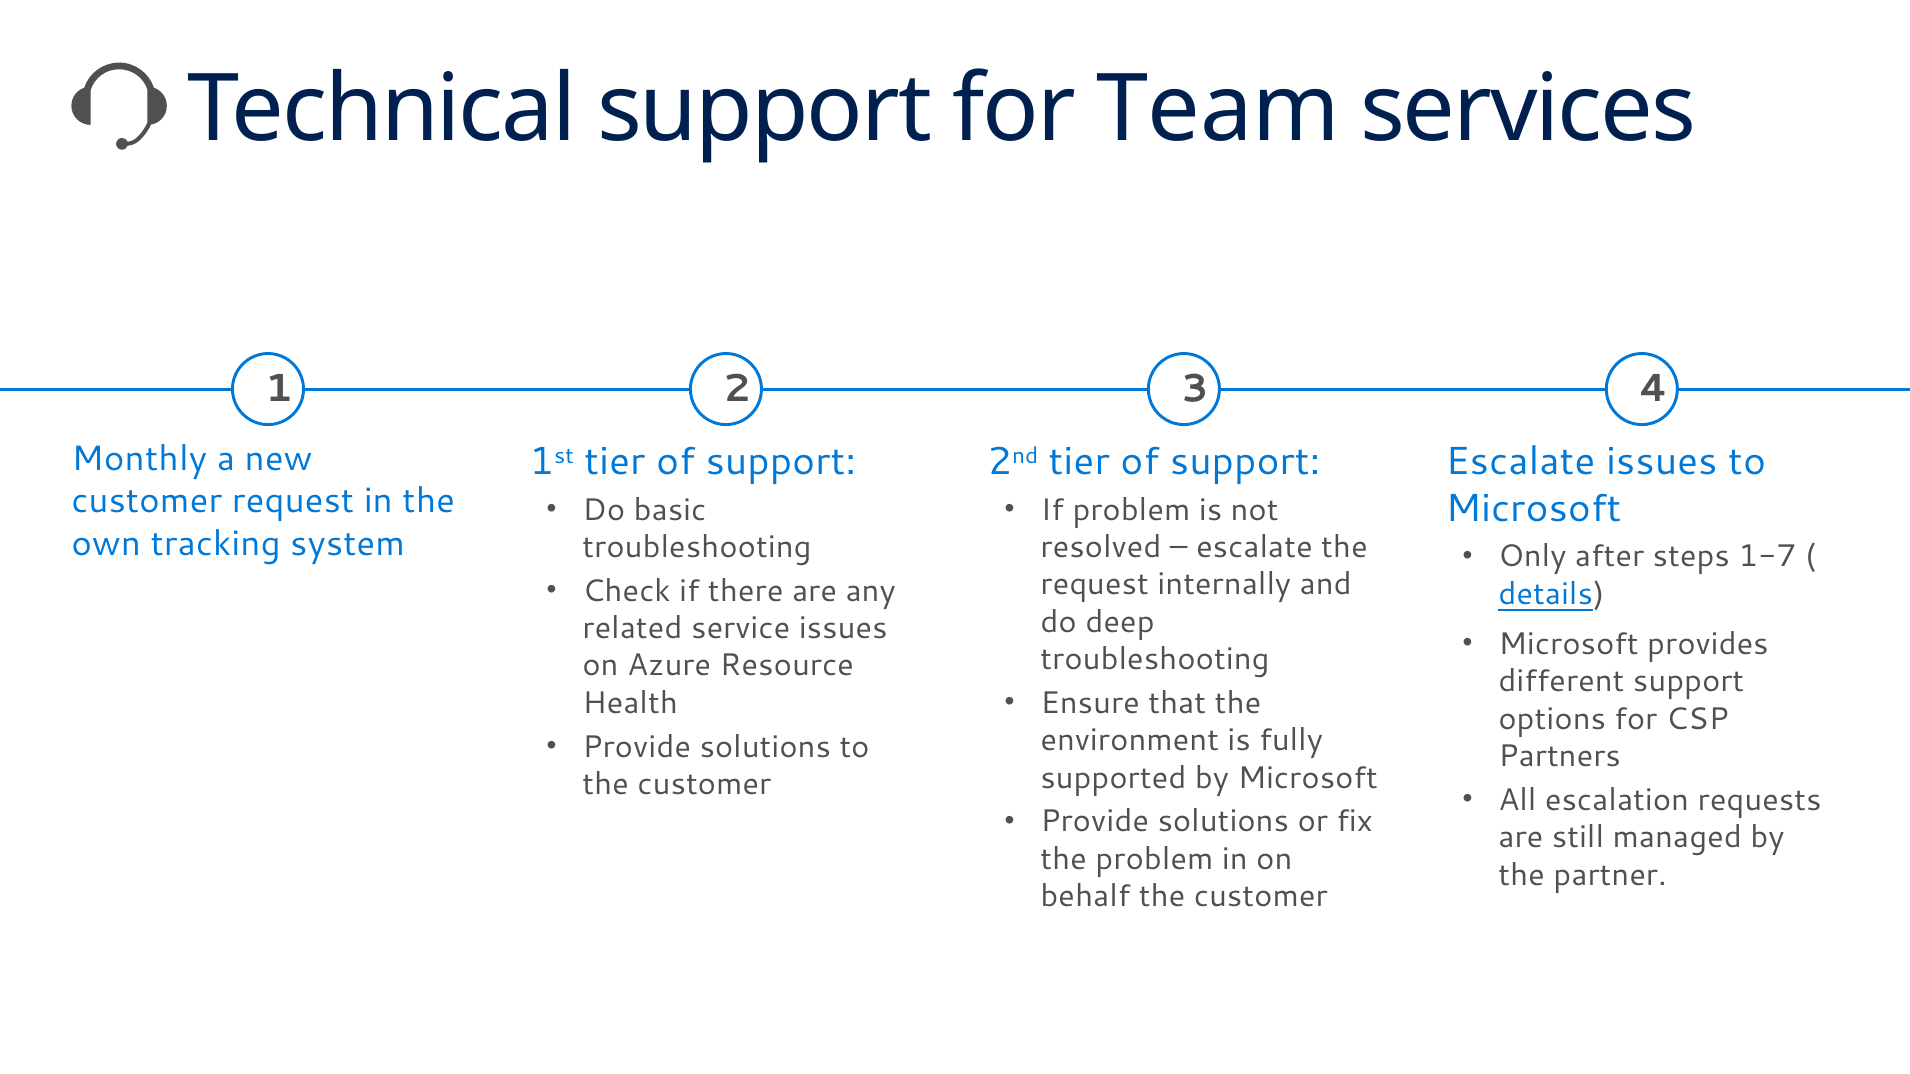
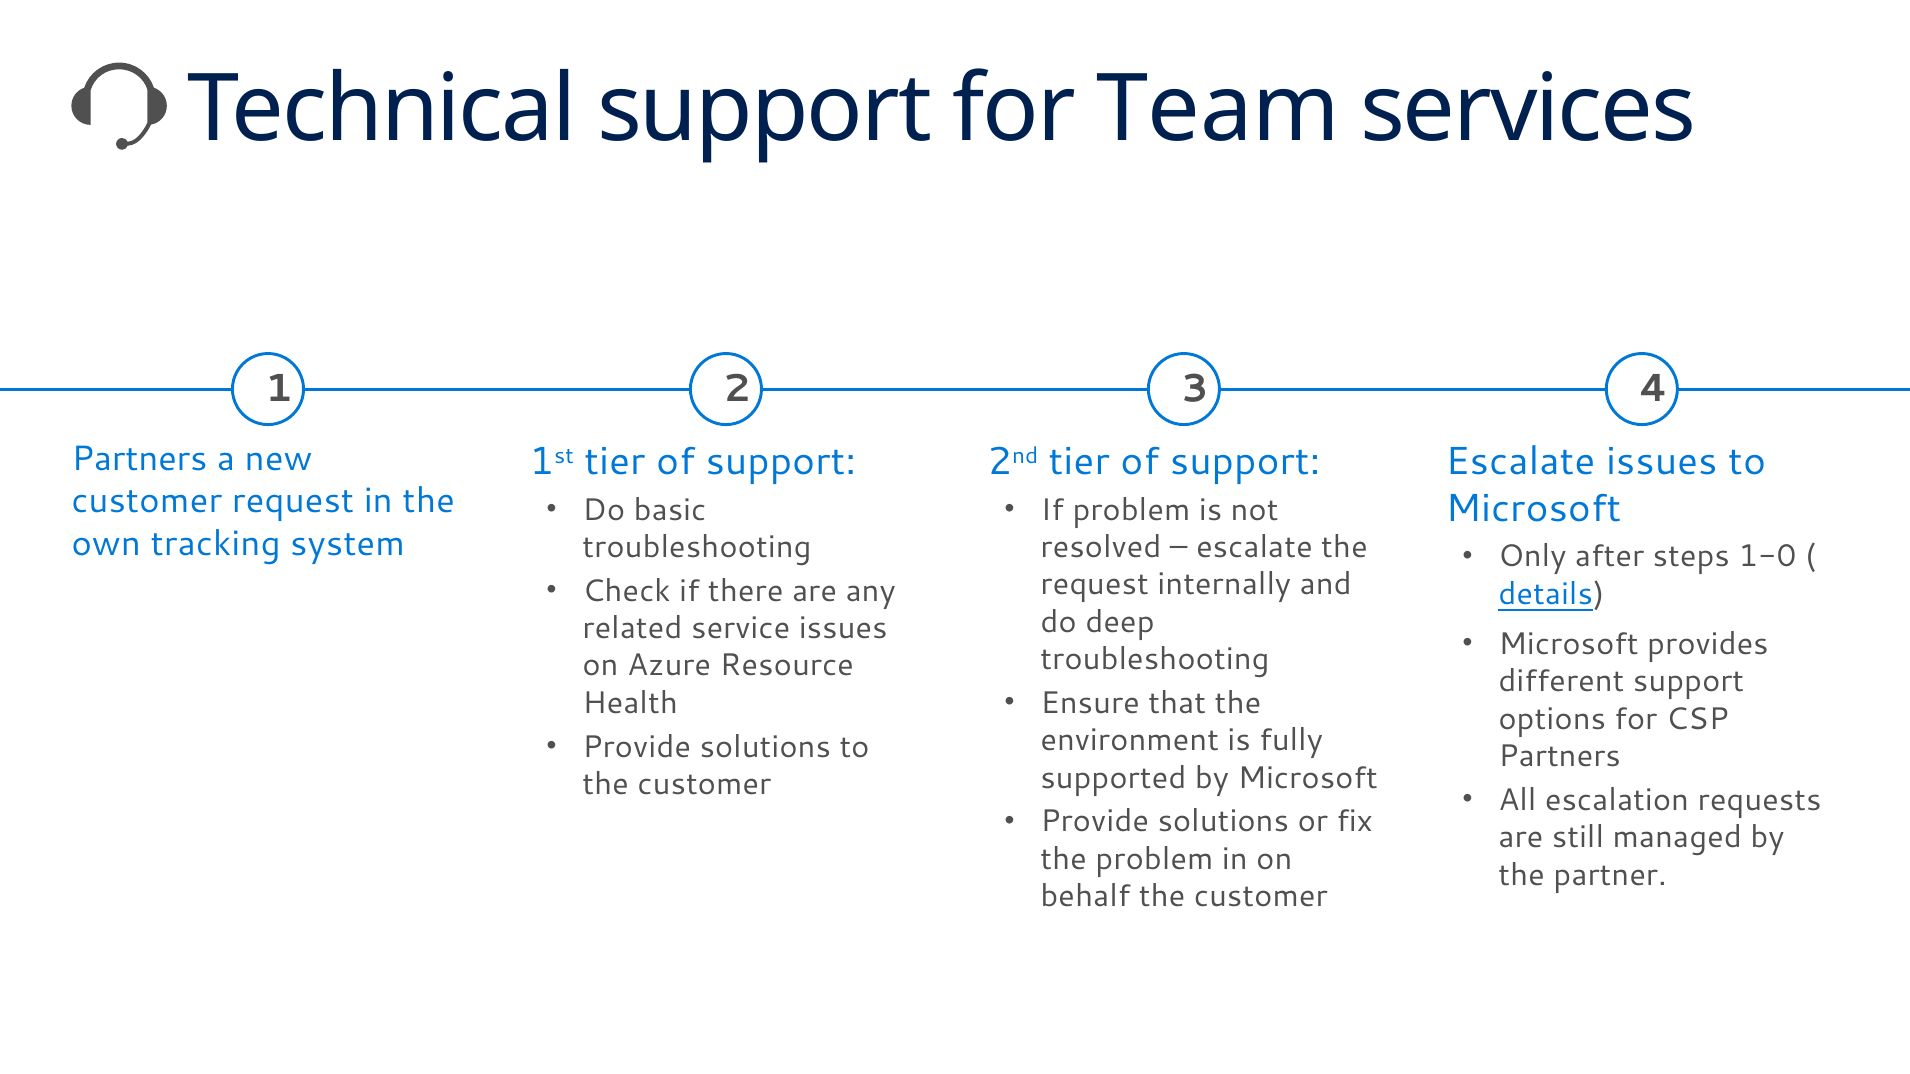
Monthly at (139, 459): Monthly -> Partners
1-7: 1-7 -> 1-0
